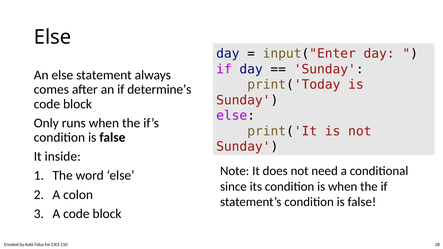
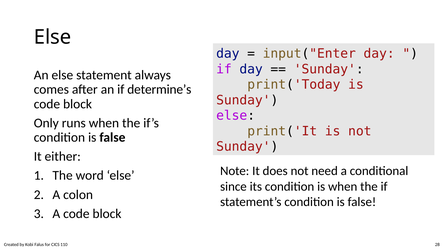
inside: inside -> either
